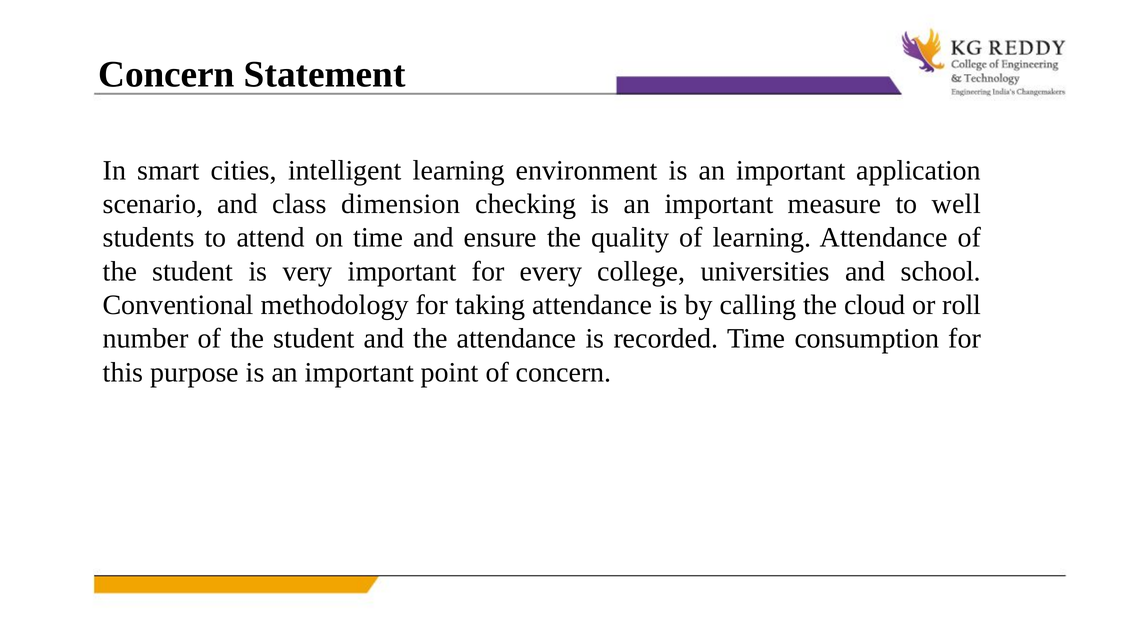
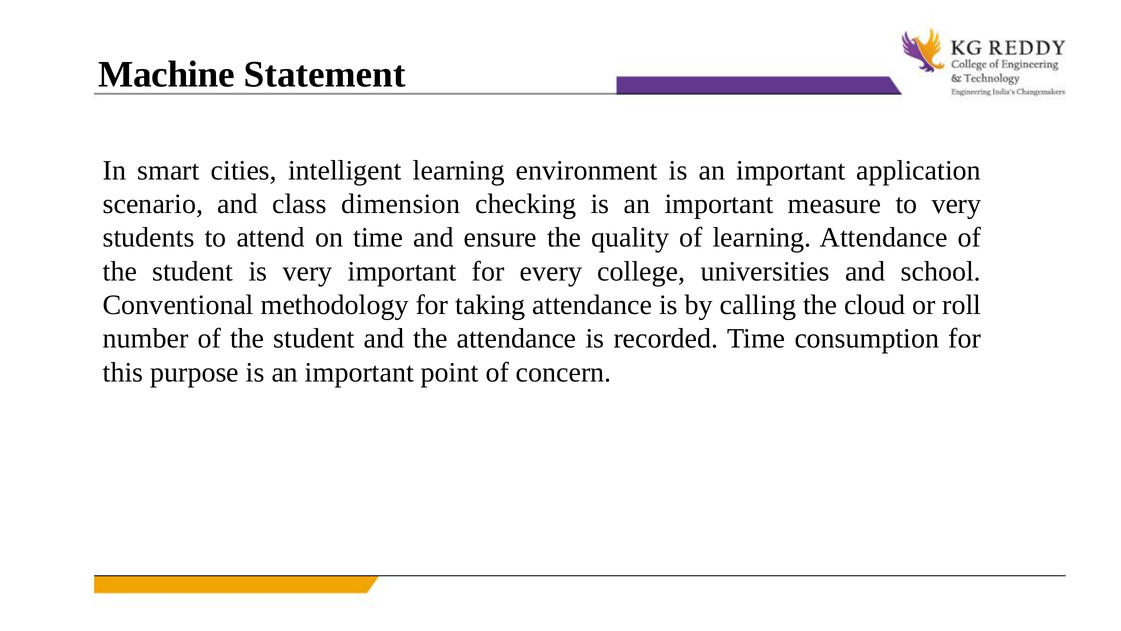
Concern at (166, 74): Concern -> Machine
to well: well -> very
